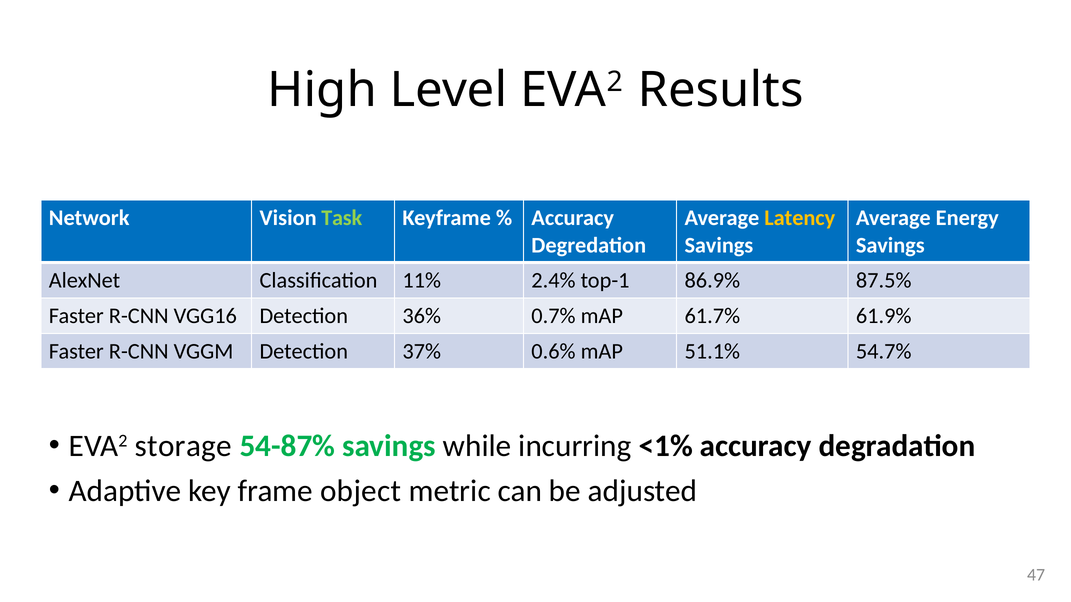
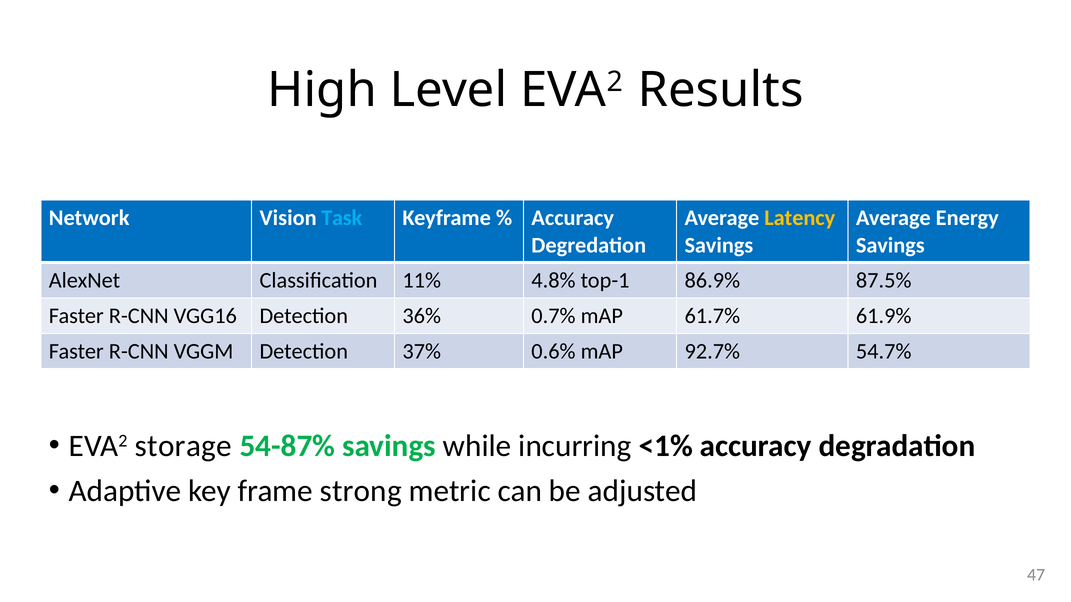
Task colour: light green -> light blue
2.4%: 2.4% -> 4.8%
51.1%: 51.1% -> 92.7%
object: object -> strong
